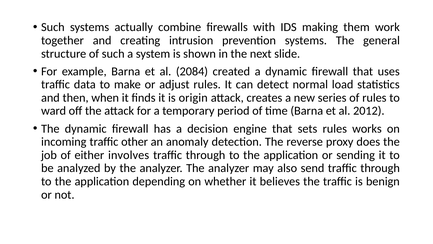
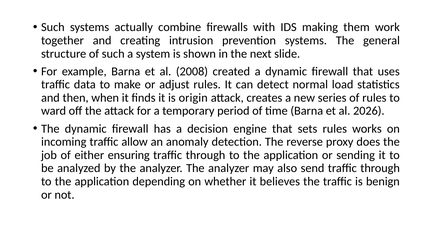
2084: 2084 -> 2008
2012: 2012 -> 2026
other: other -> allow
involves: involves -> ensuring
